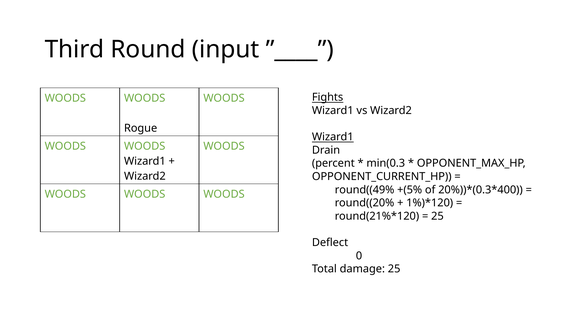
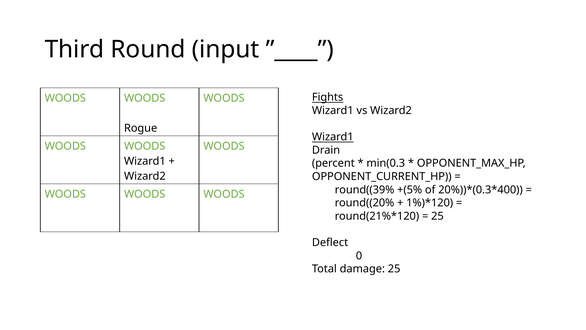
round((49%: round((49% -> round((39%
